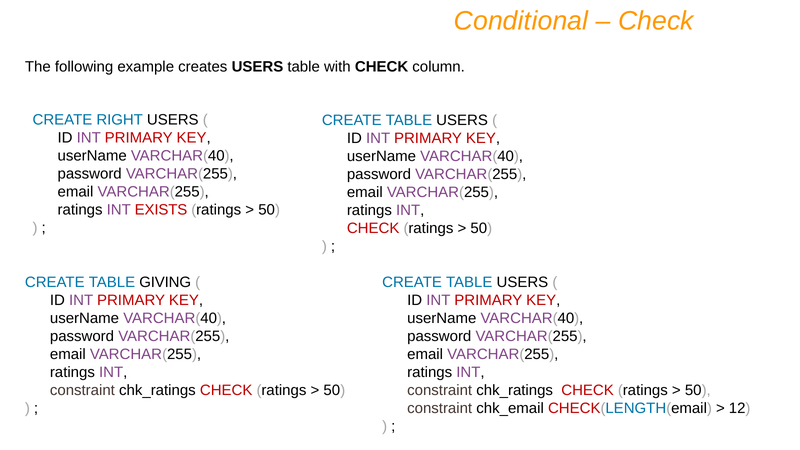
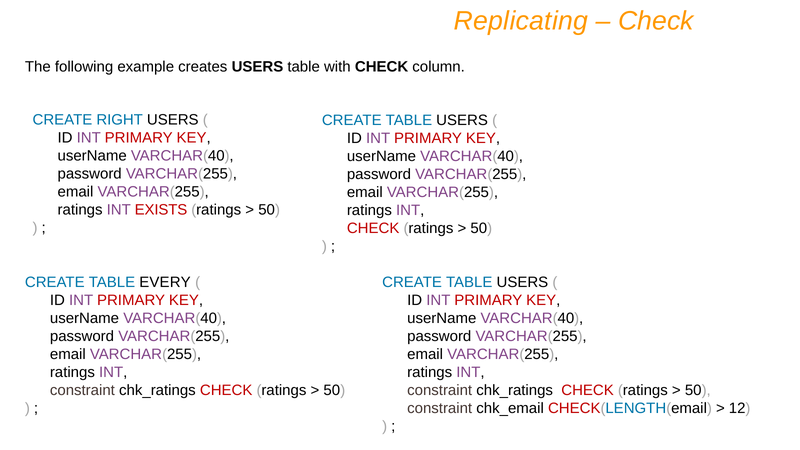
Conditional: Conditional -> Replicating
GIVING: GIVING -> EVERY
